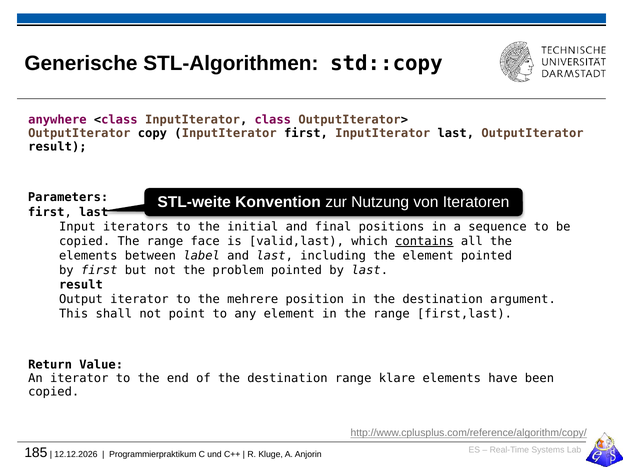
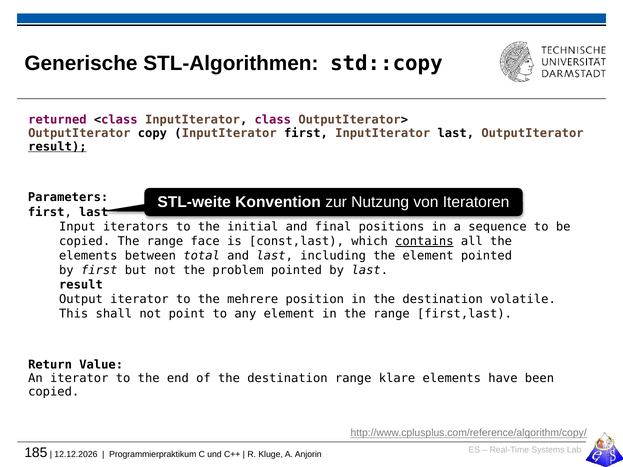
anywhere: anywhere -> returned
result at (57, 147) underline: none -> present
valid,last: valid,last -> const,last
label: label -> total
argument: argument -> volatile
